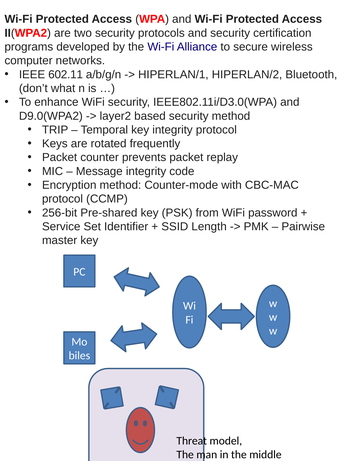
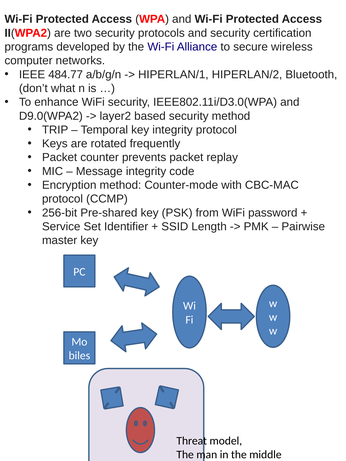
602.11: 602.11 -> 484.77
